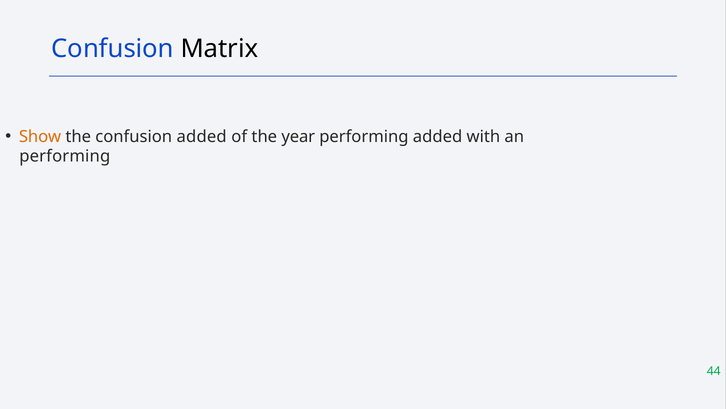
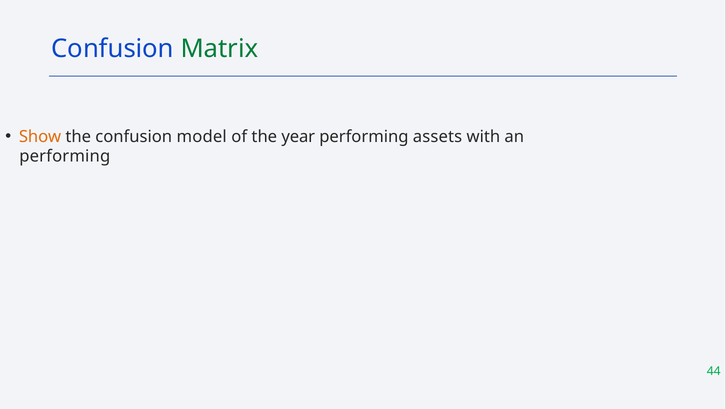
Matrix colour: black -> green
confusion added: added -> model
performing added: added -> assets
